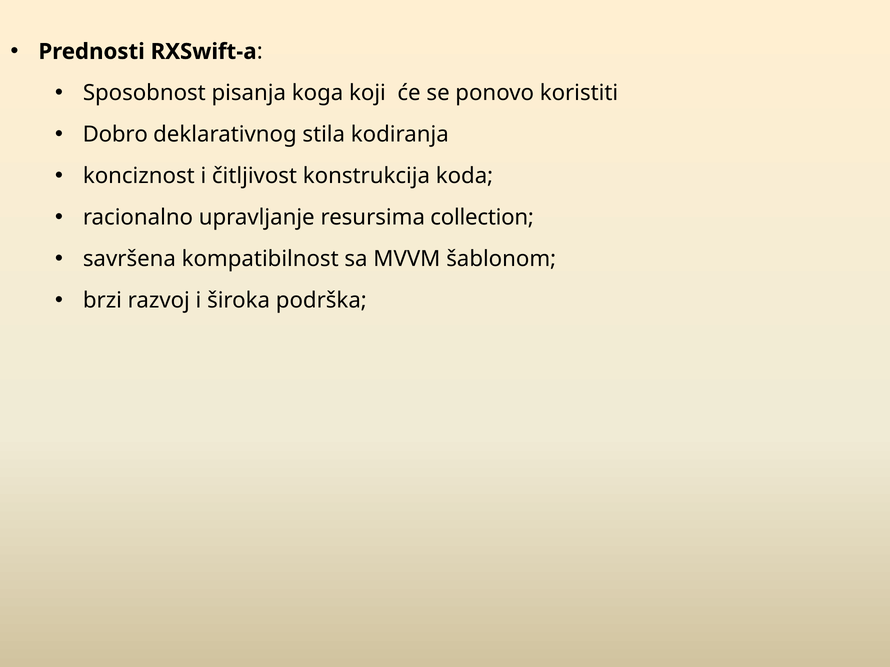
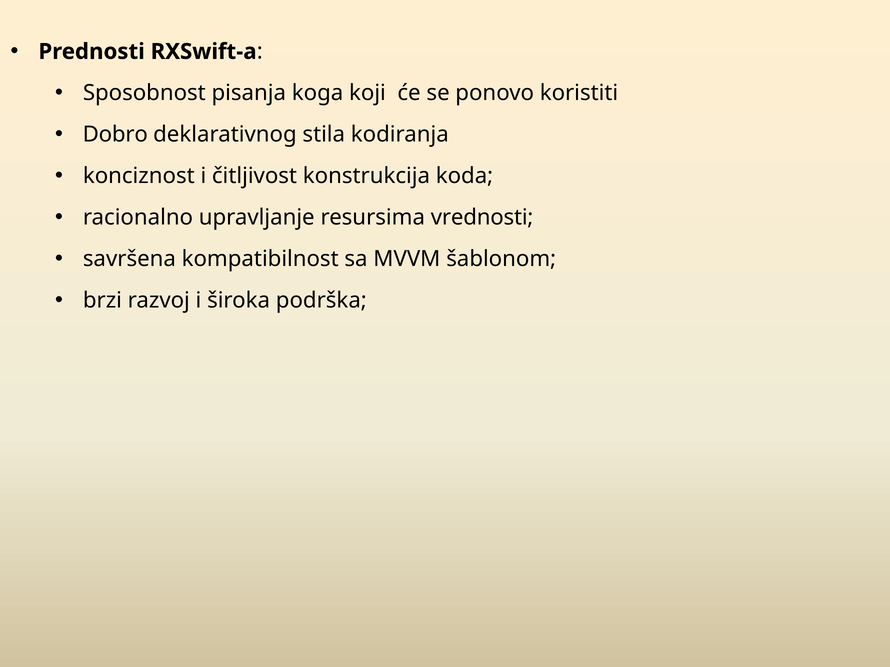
collection: collection -> vrednosti
